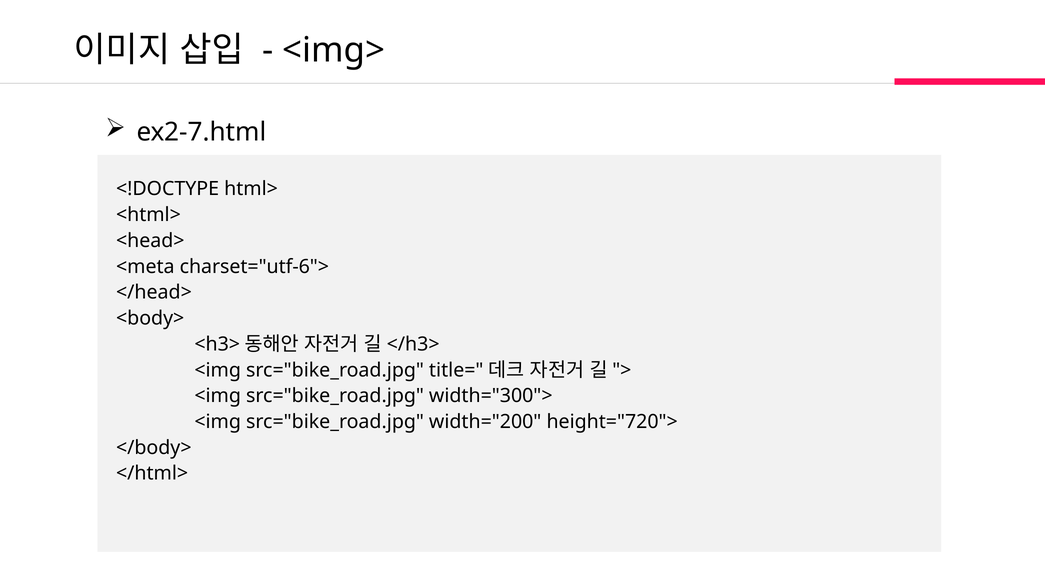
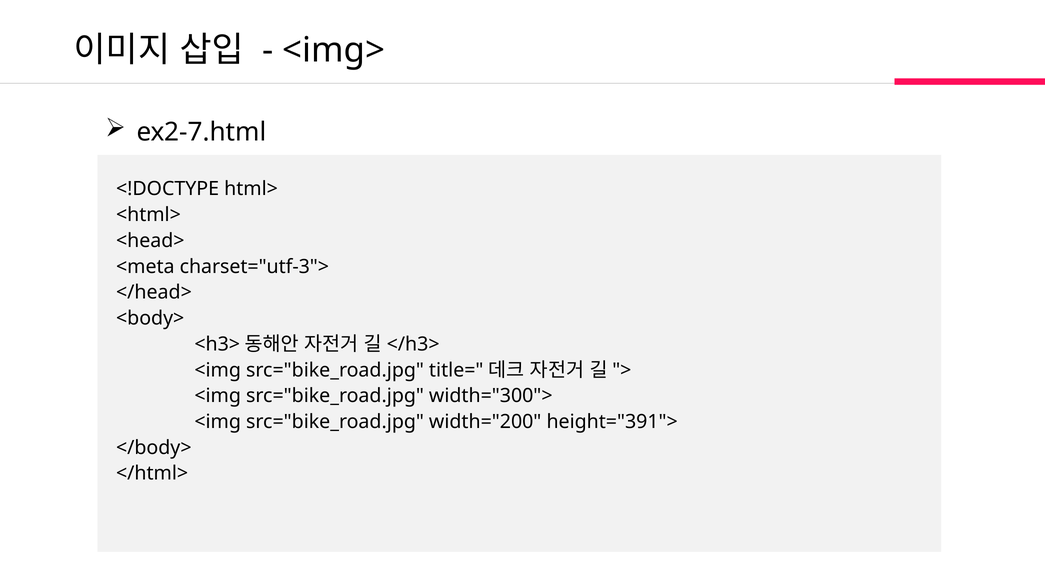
charset="utf-6">: charset="utf-6"> -> charset="utf-3">
height="720">: height="720"> -> height="391">
